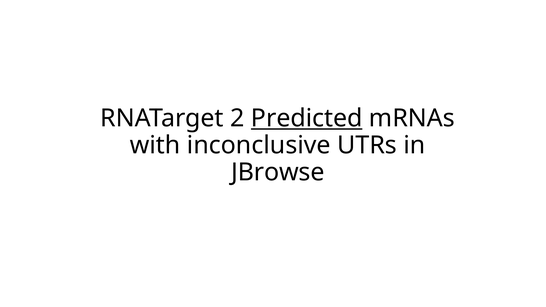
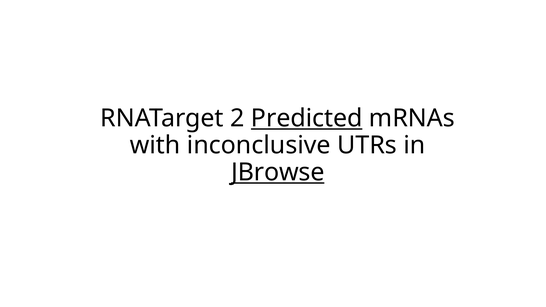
JBrowse underline: none -> present
